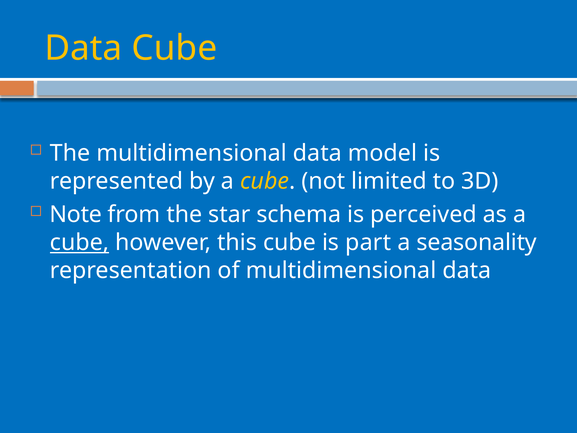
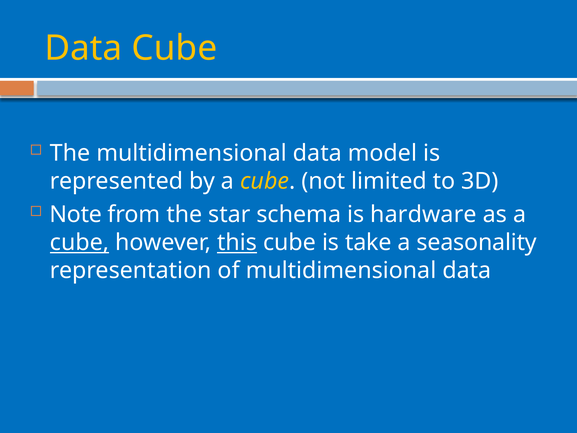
perceived: perceived -> hardware
this underline: none -> present
part: part -> take
